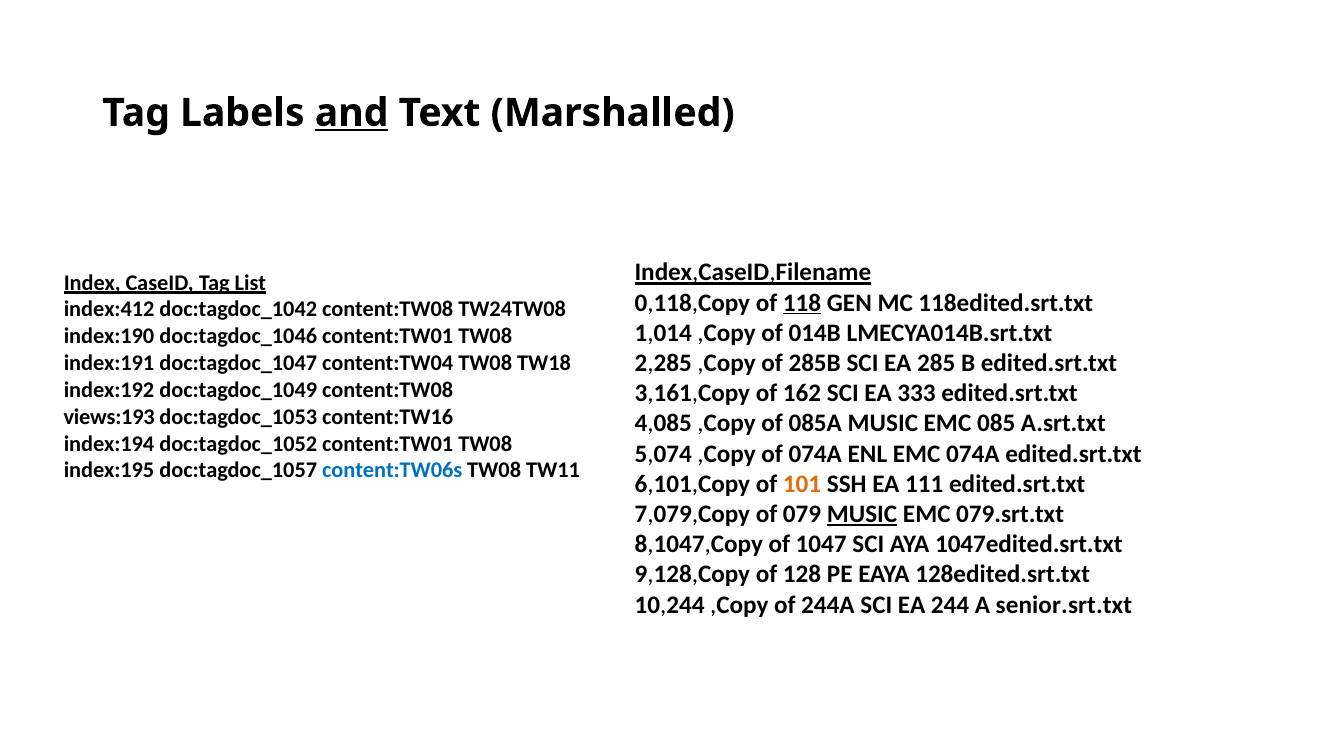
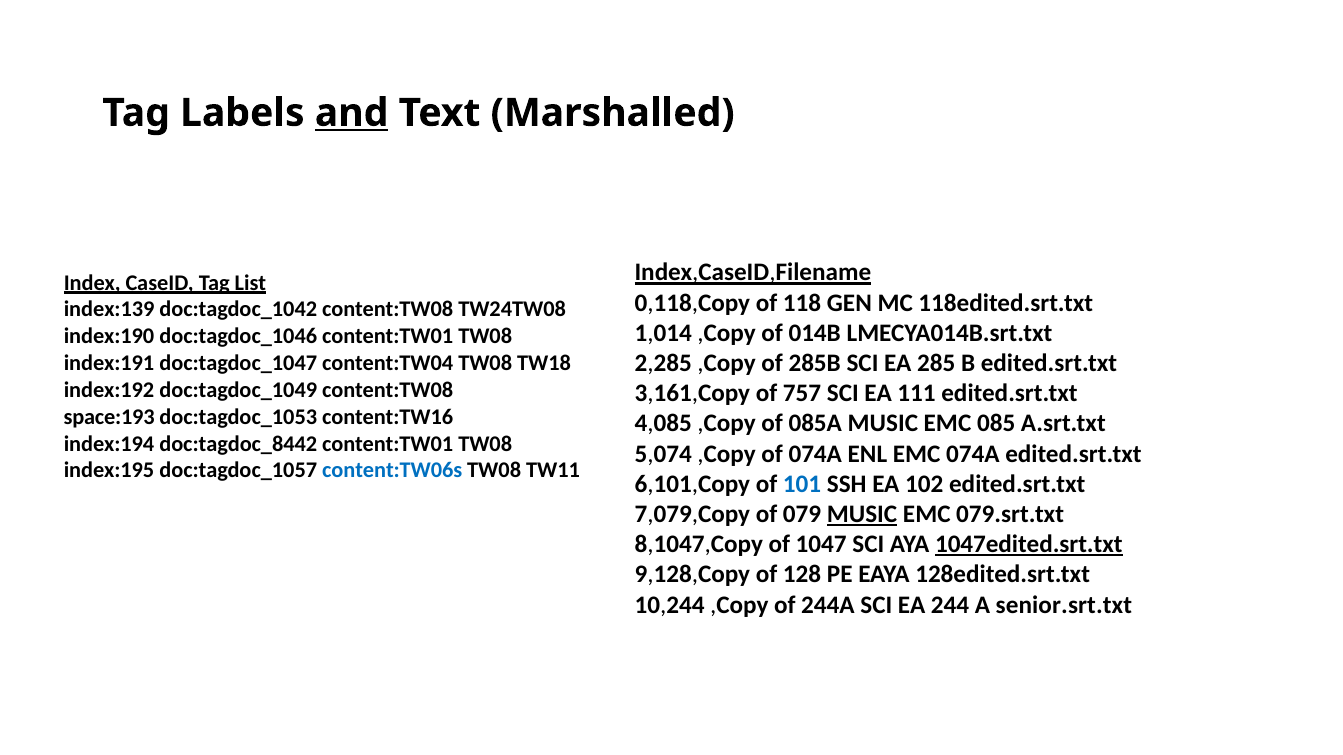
118 underline: present -> none
index:412: index:412 -> index:139
162: 162 -> 757
333: 333 -> 111
views:193: views:193 -> space:193
doc:tagdoc_1052: doc:tagdoc_1052 -> doc:tagdoc_8442
101 colour: orange -> blue
111: 111 -> 102
1047edited.srt.txt underline: none -> present
